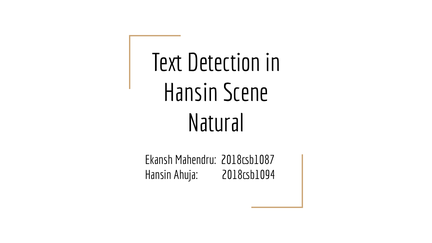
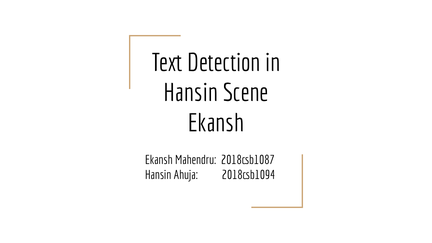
Natural at (216, 123): Natural -> Ekansh
